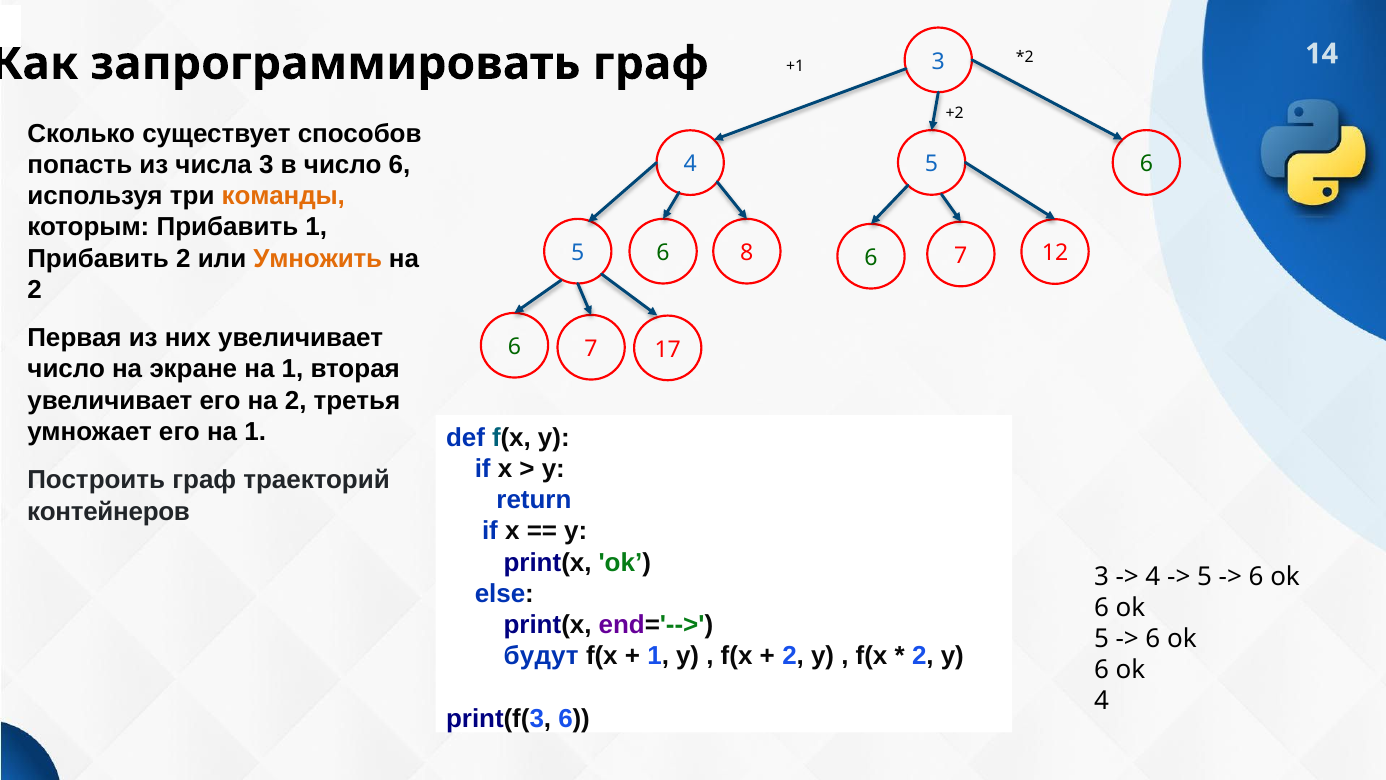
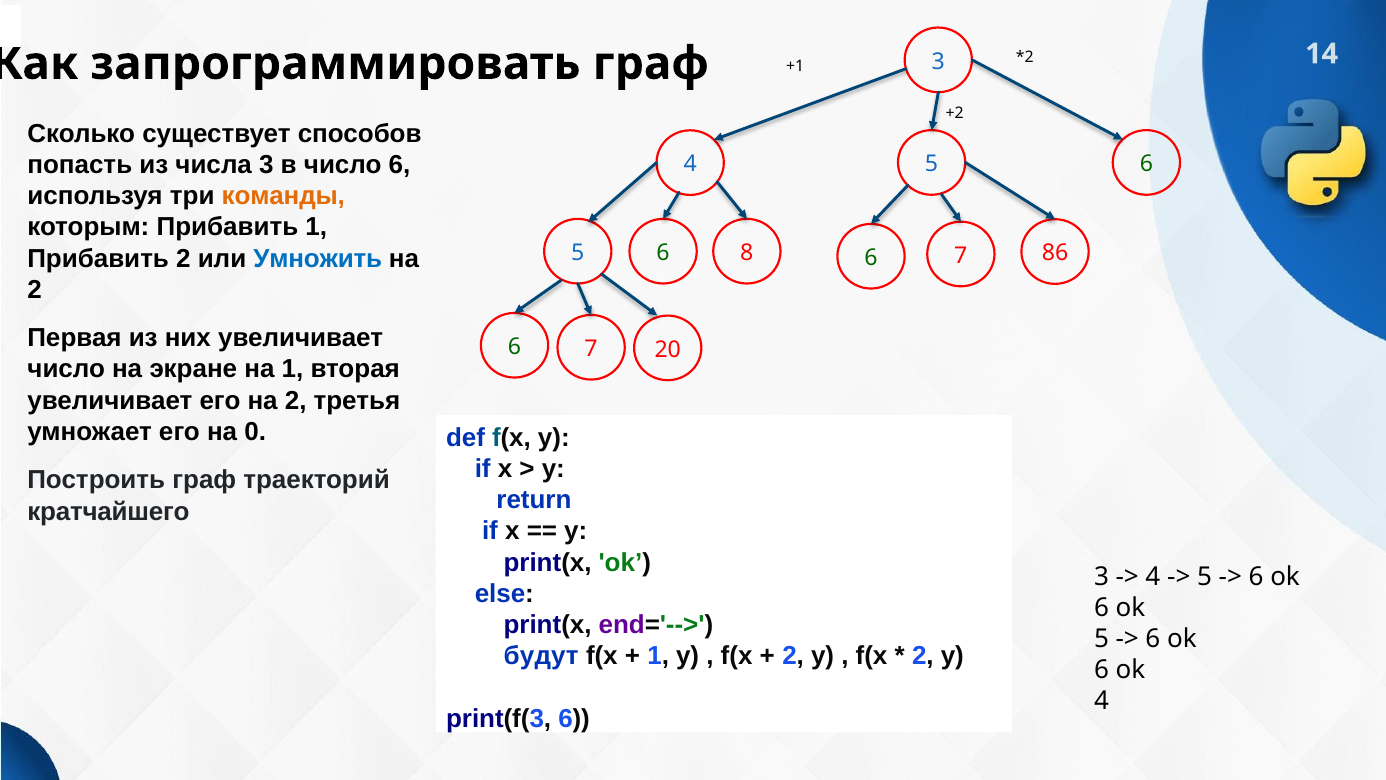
12: 12 -> 86
Умножить colour: orange -> blue
17: 17 -> 20
его на 1: 1 -> 0
контейнеров: контейнеров -> кратчайшего
